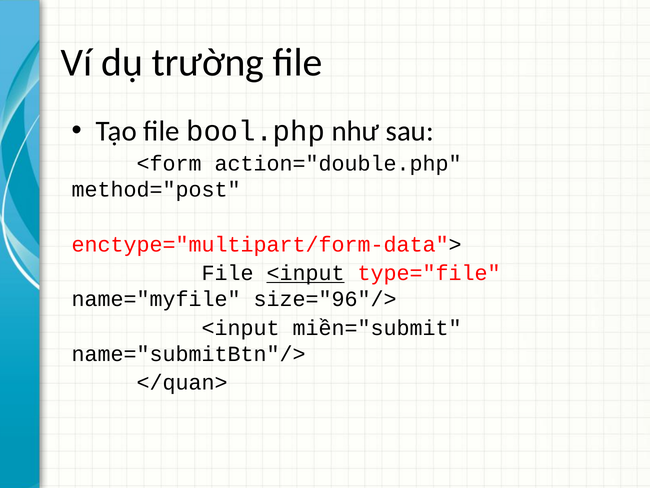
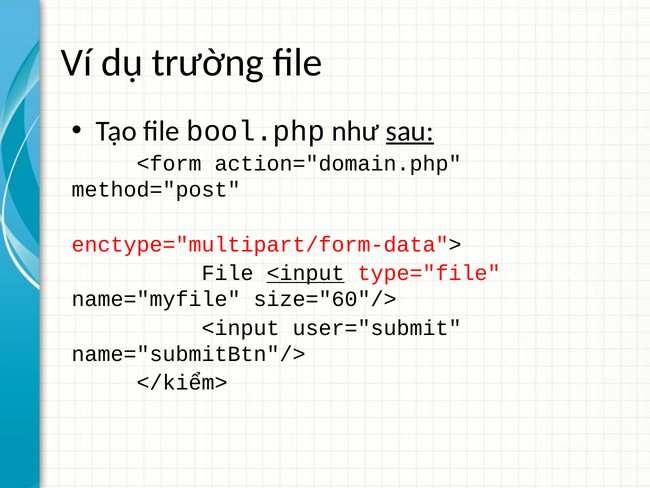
sau underline: none -> present
action="double.php: action="double.php -> action="domain.php
size="96"/>: size="96"/> -> size="60"/>
miền="submit: miền="submit -> user="submit
</quan>: </quan> -> </kiểm>
